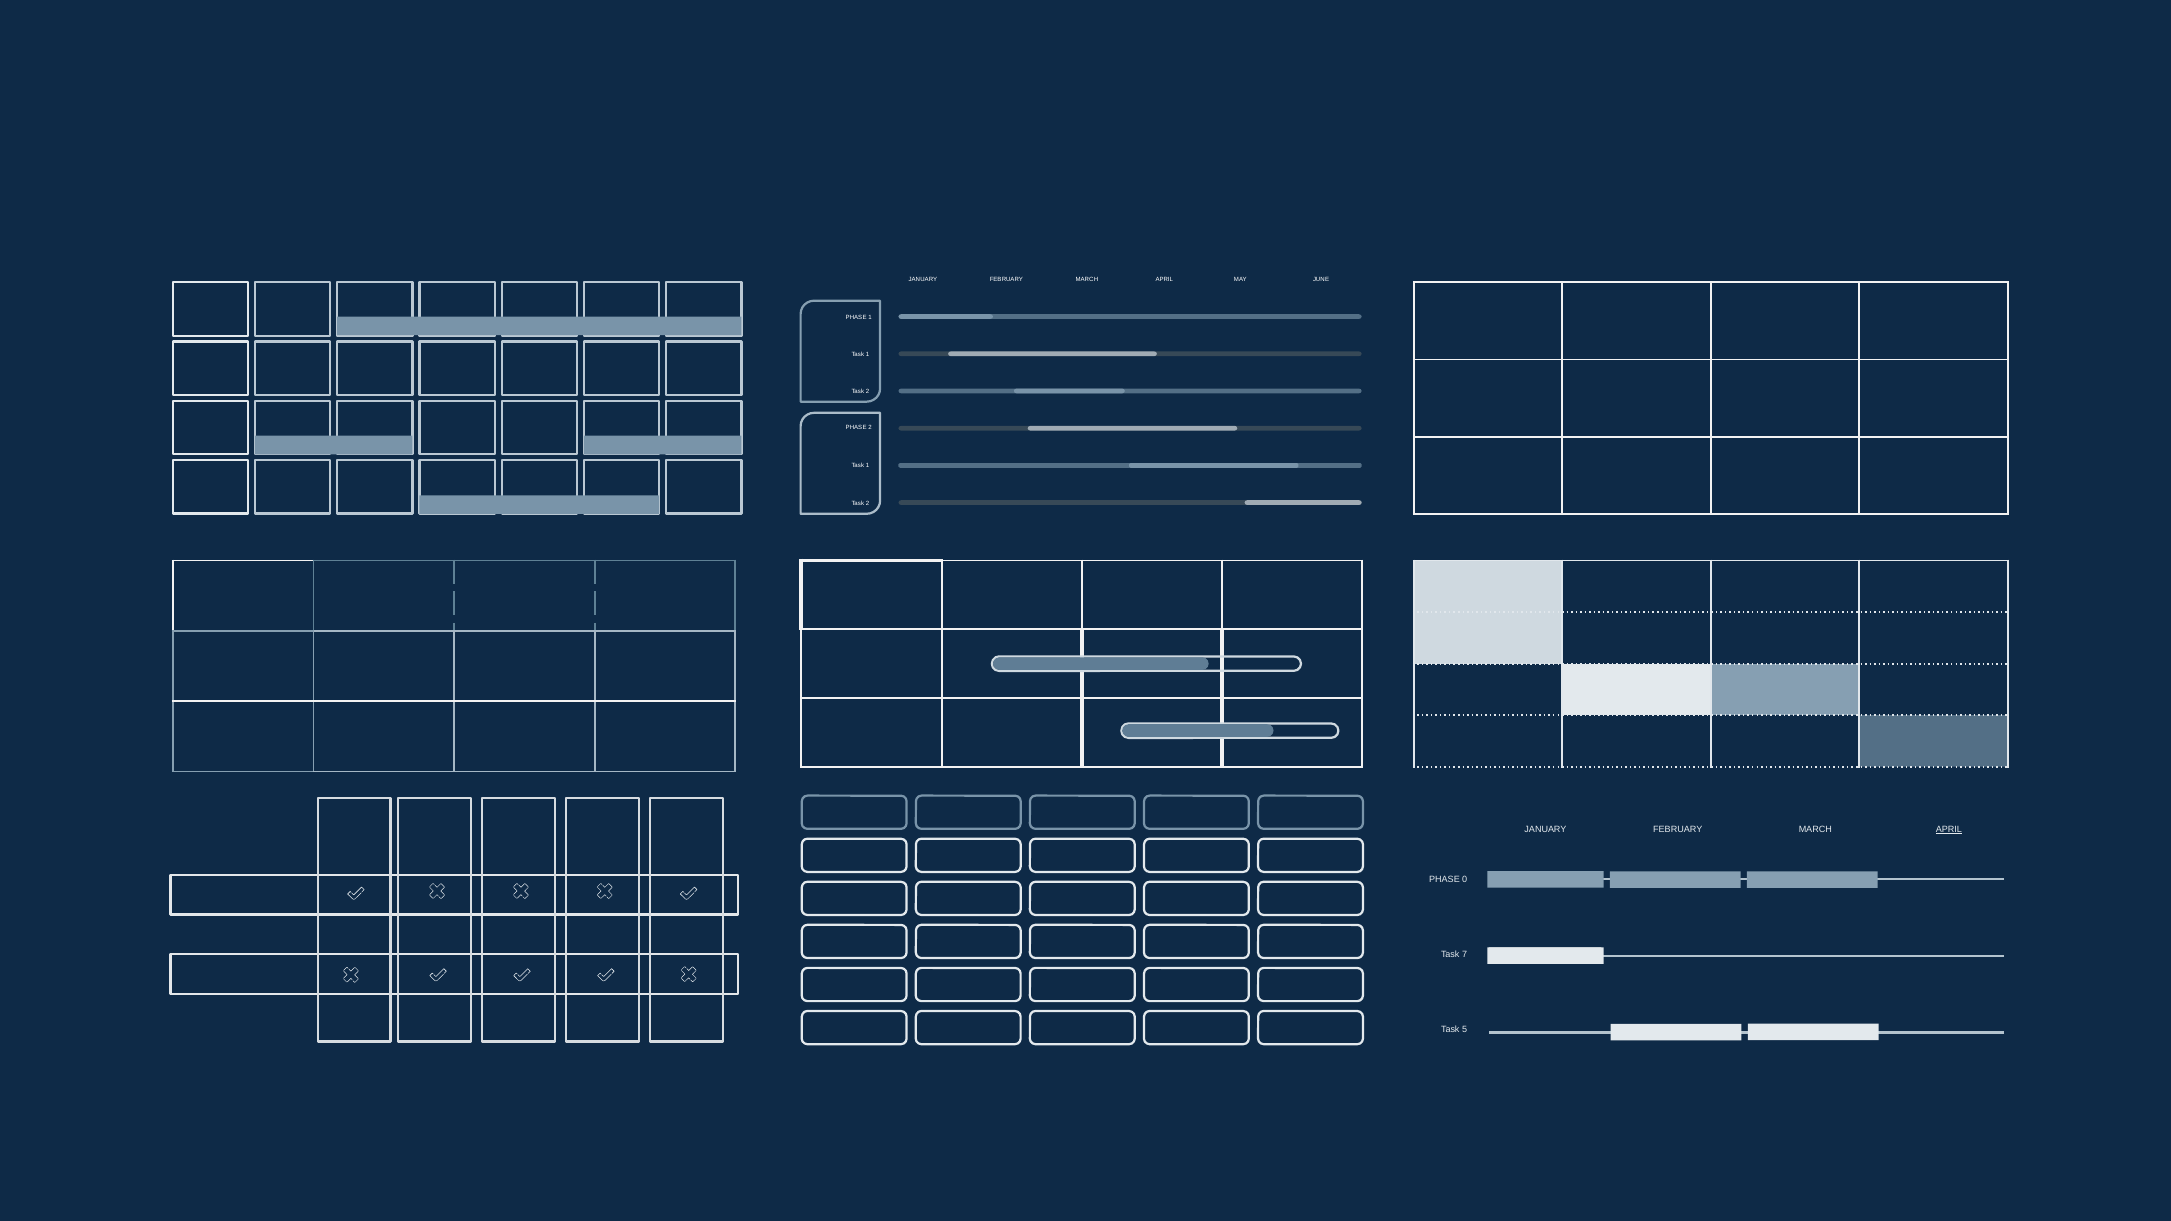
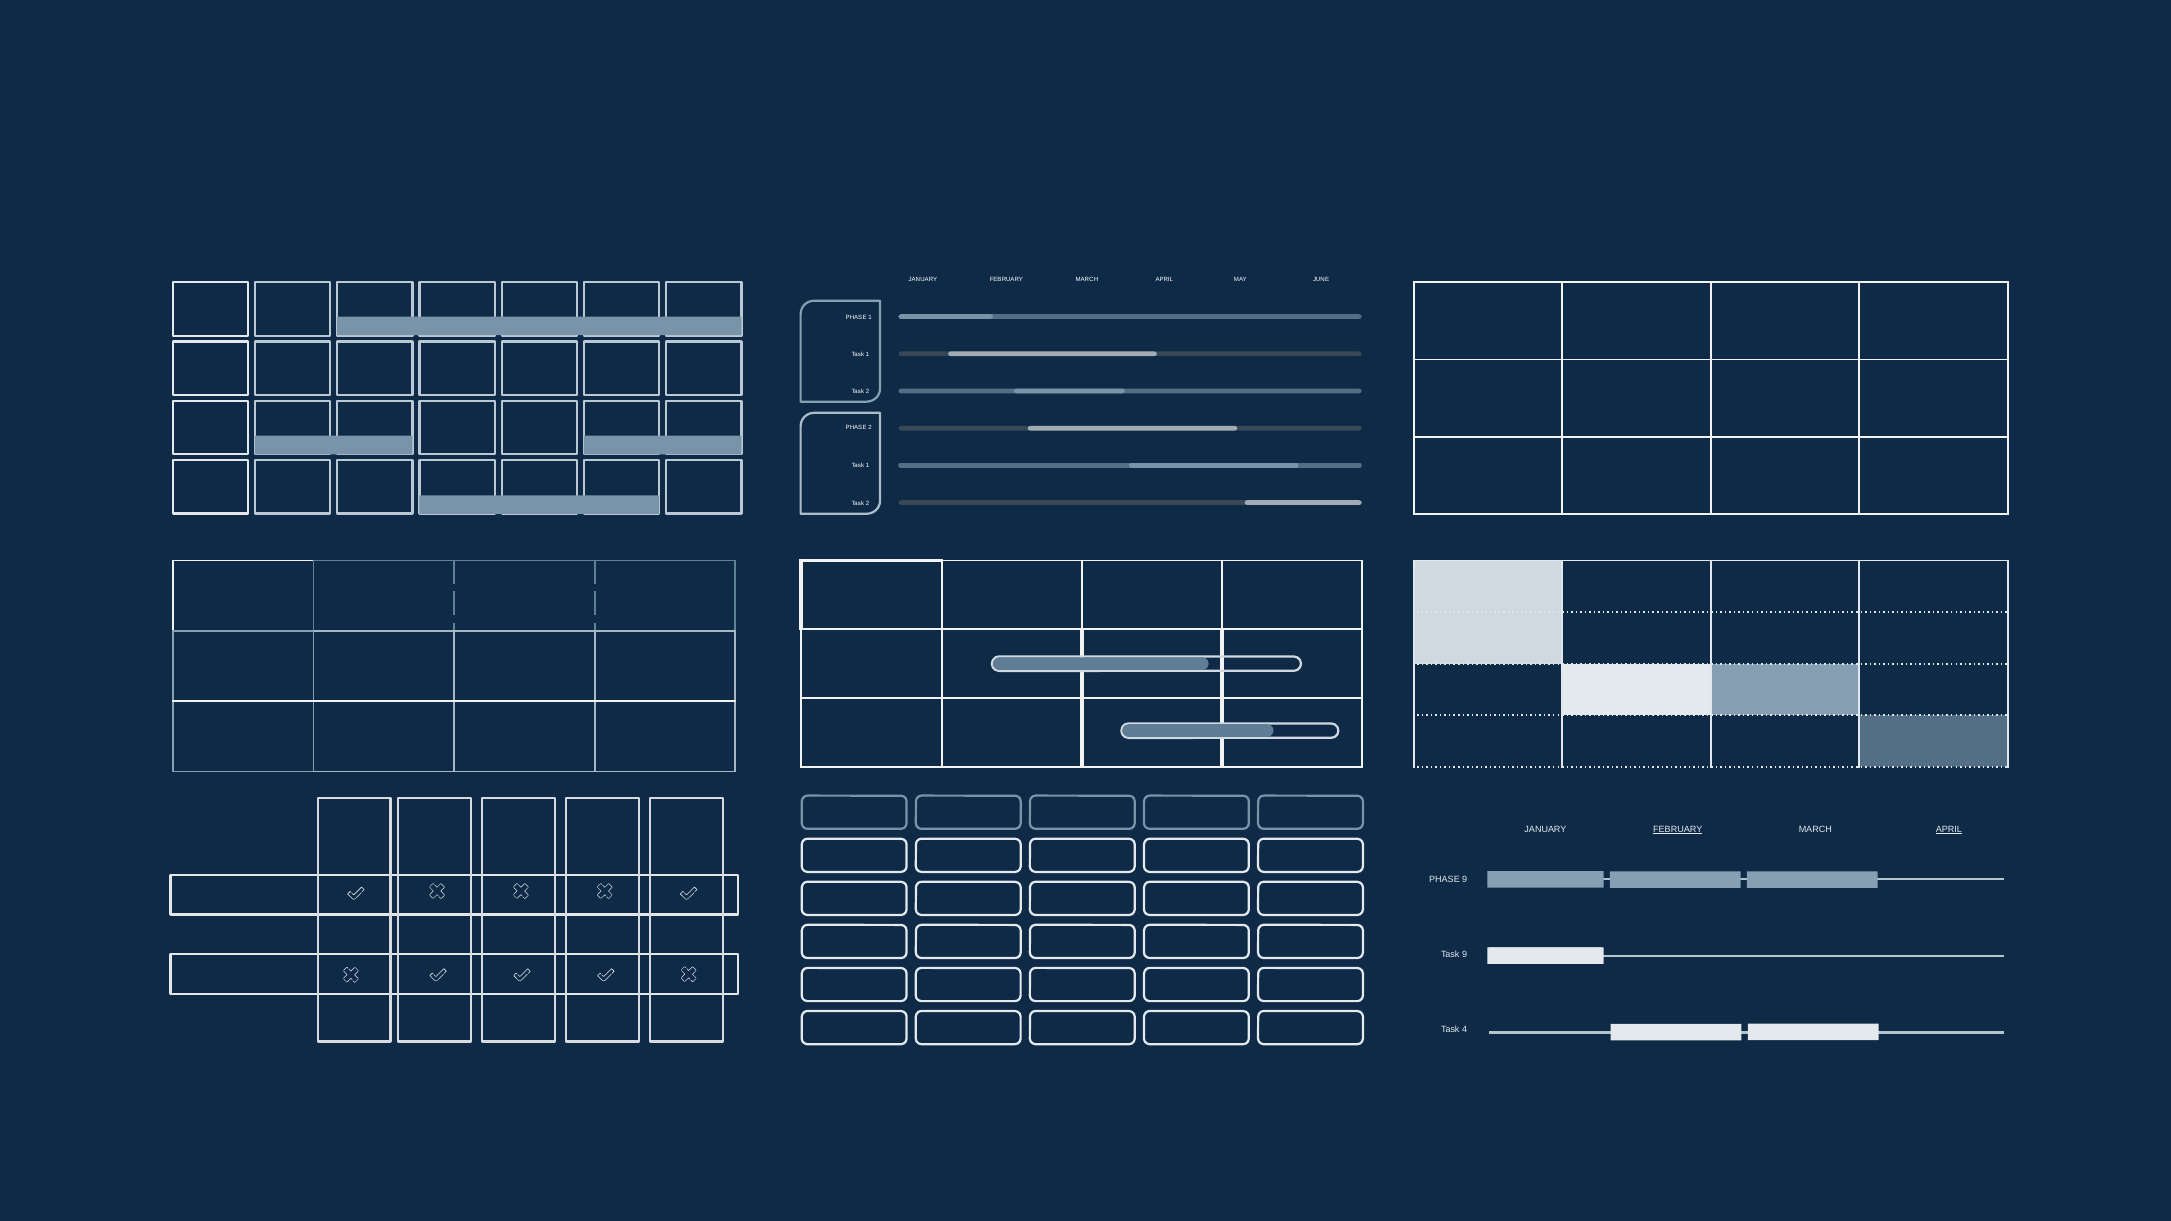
FEBRUARY at (1678, 830) underline: none -> present
PHASE 0: 0 -> 9
Task 7: 7 -> 9
5: 5 -> 4
